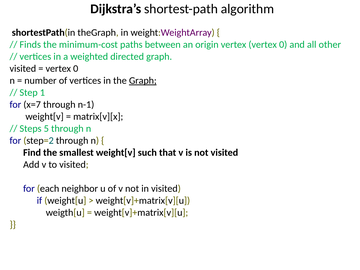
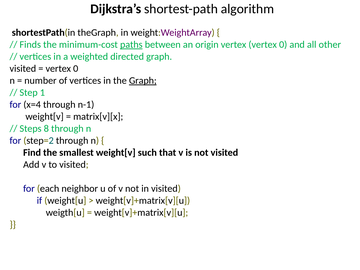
paths underline: none -> present
x=7: x=7 -> x=4
5: 5 -> 8
